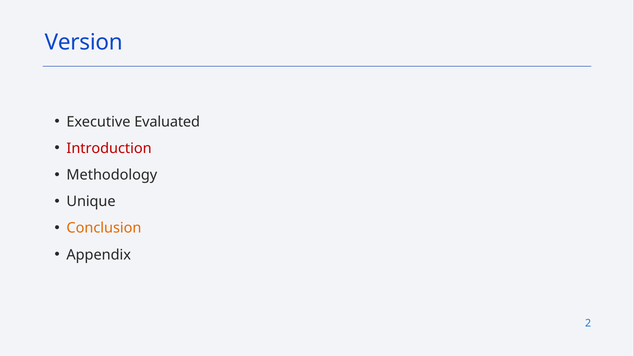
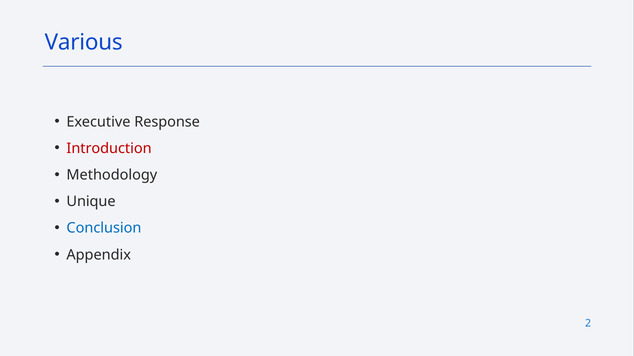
Version: Version -> Various
Evaluated: Evaluated -> Response
Conclusion colour: orange -> blue
